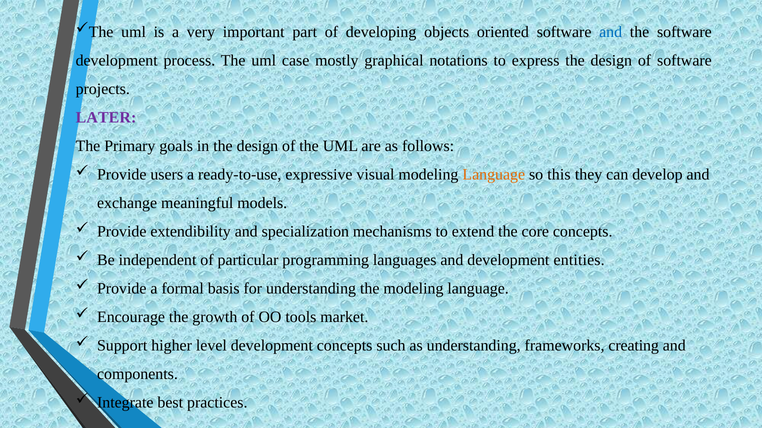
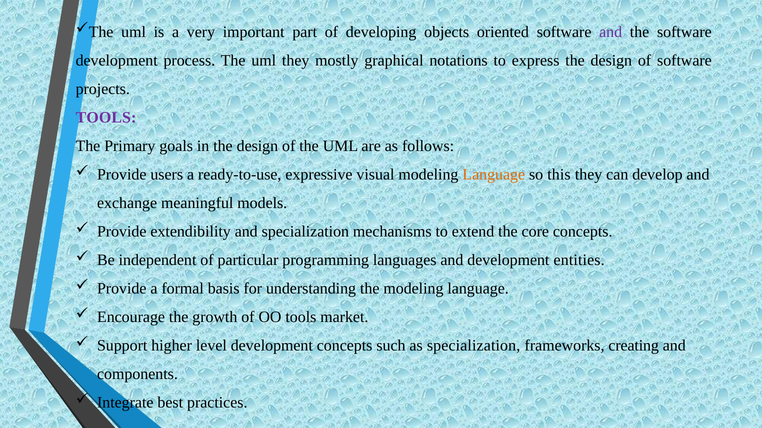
and at (611, 32) colour: blue -> purple
uml case: case -> they
LATER at (106, 118): LATER -> TOOLS
as understanding: understanding -> specialization
